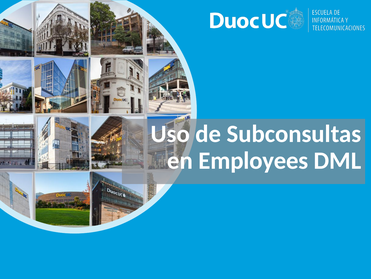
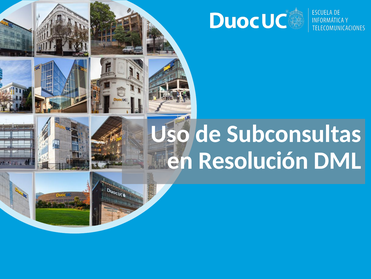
Employees: Employees -> Resolución
